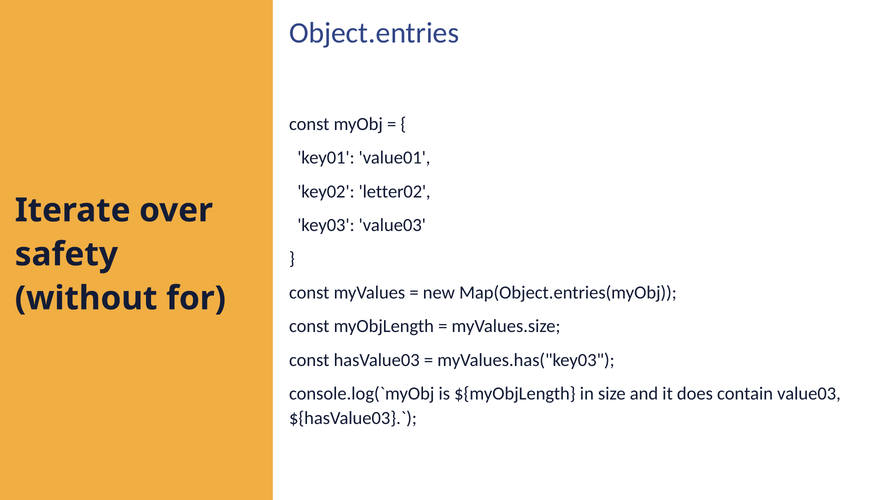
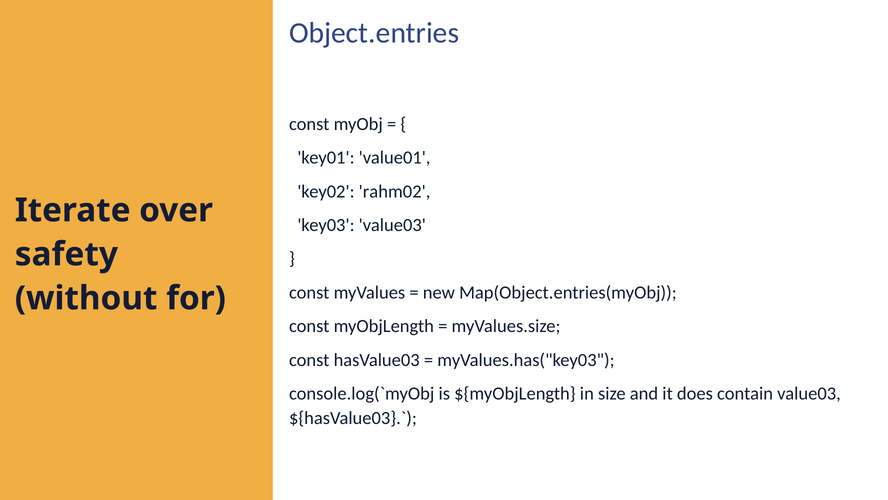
letter02: letter02 -> rahm02
